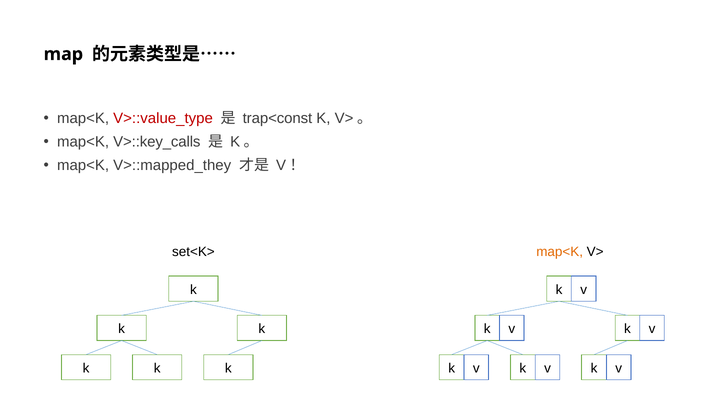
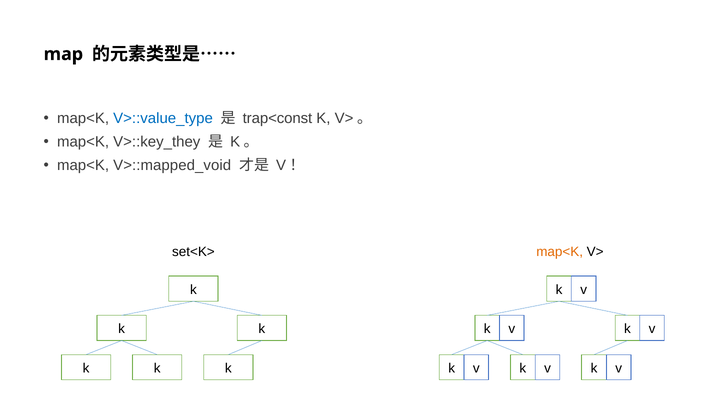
V>::value_type colour: red -> blue
V>::key_calls: V>::key_calls -> V>::key_they
V>::mapped_they: V>::mapped_they -> V>::mapped_void
